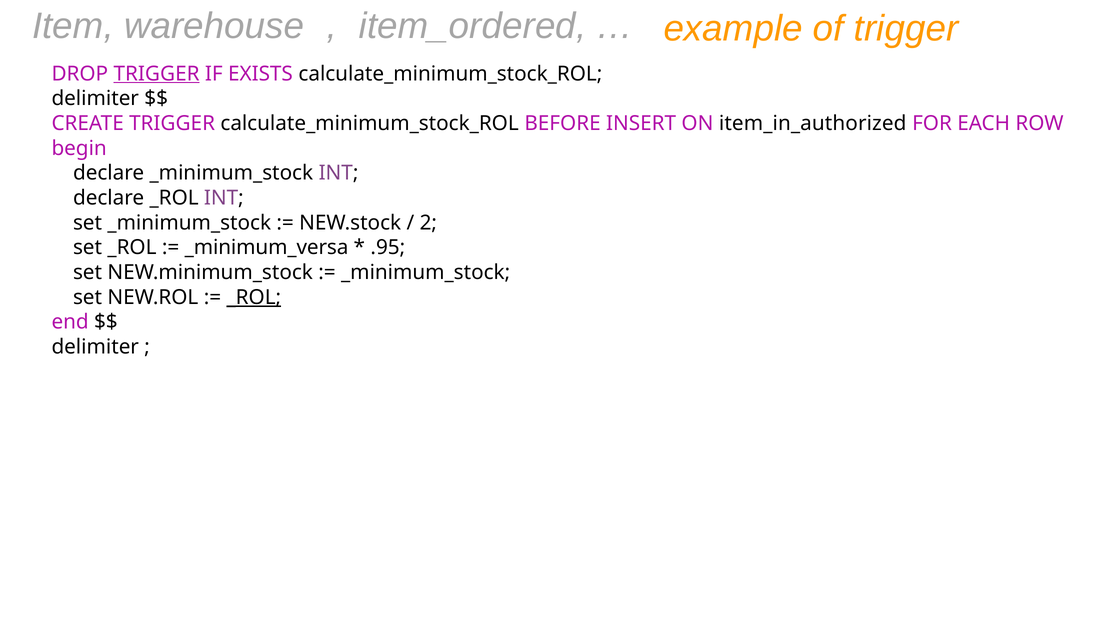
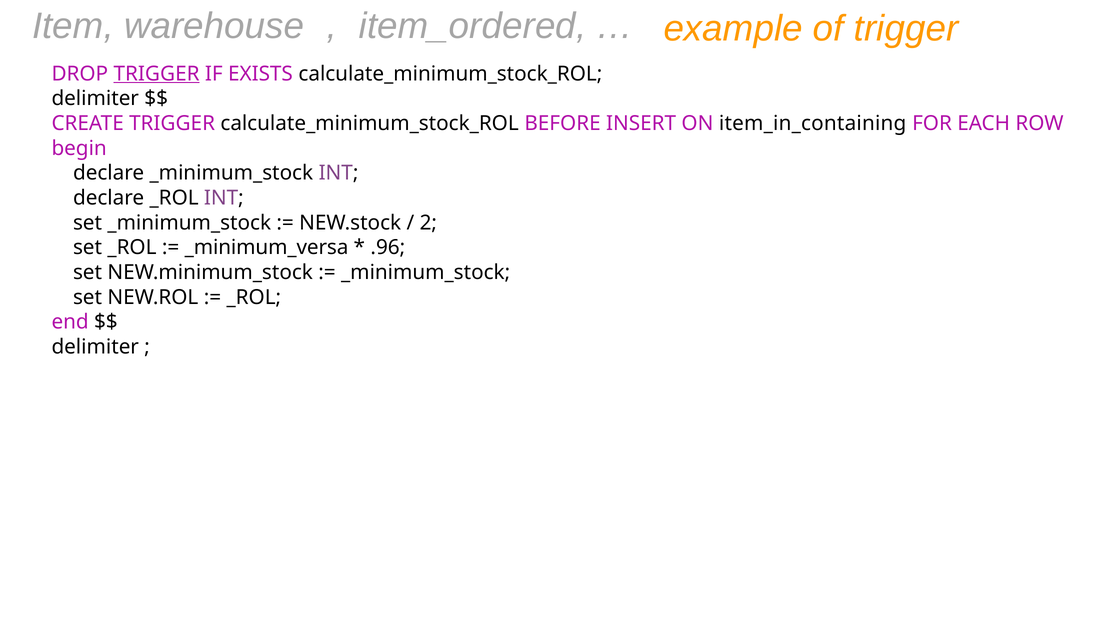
item_in_authorized: item_in_authorized -> item_in_containing
.95: .95 -> .96
_ROL at (254, 298) underline: present -> none
